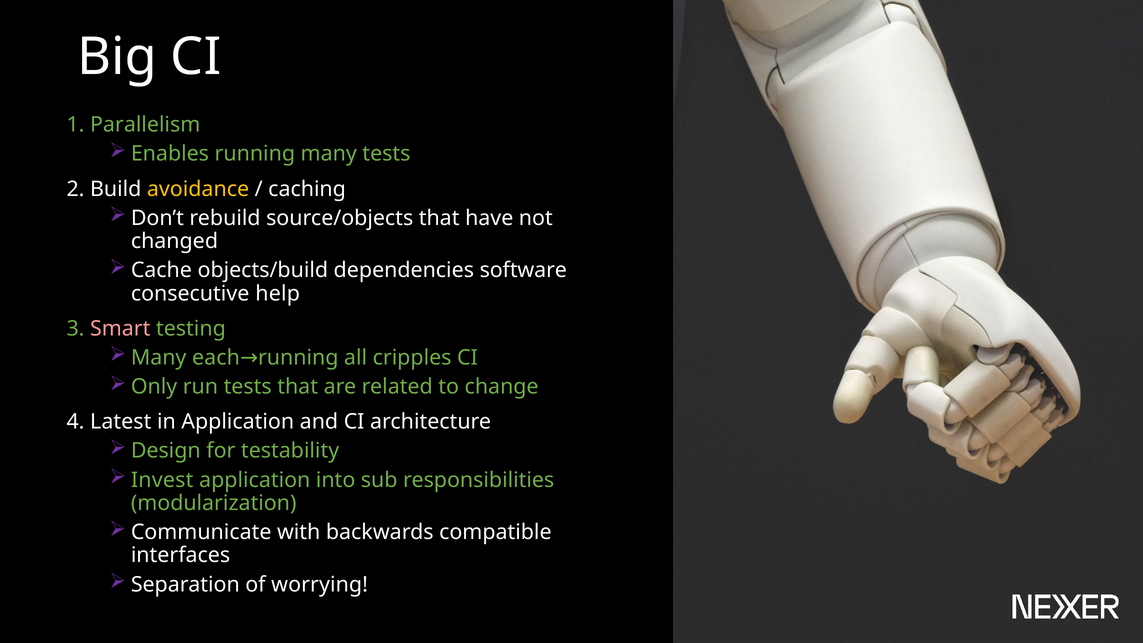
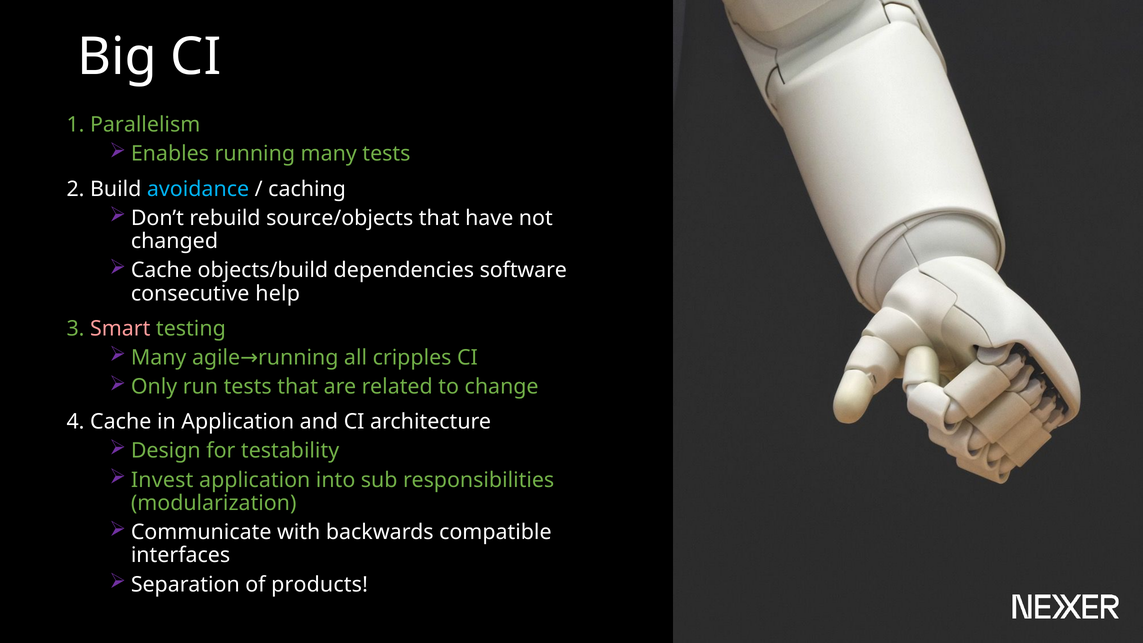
avoidance colour: yellow -> light blue
each: each -> agile
4 Latest: Latest -> Cache
worrying: worrying -> products
